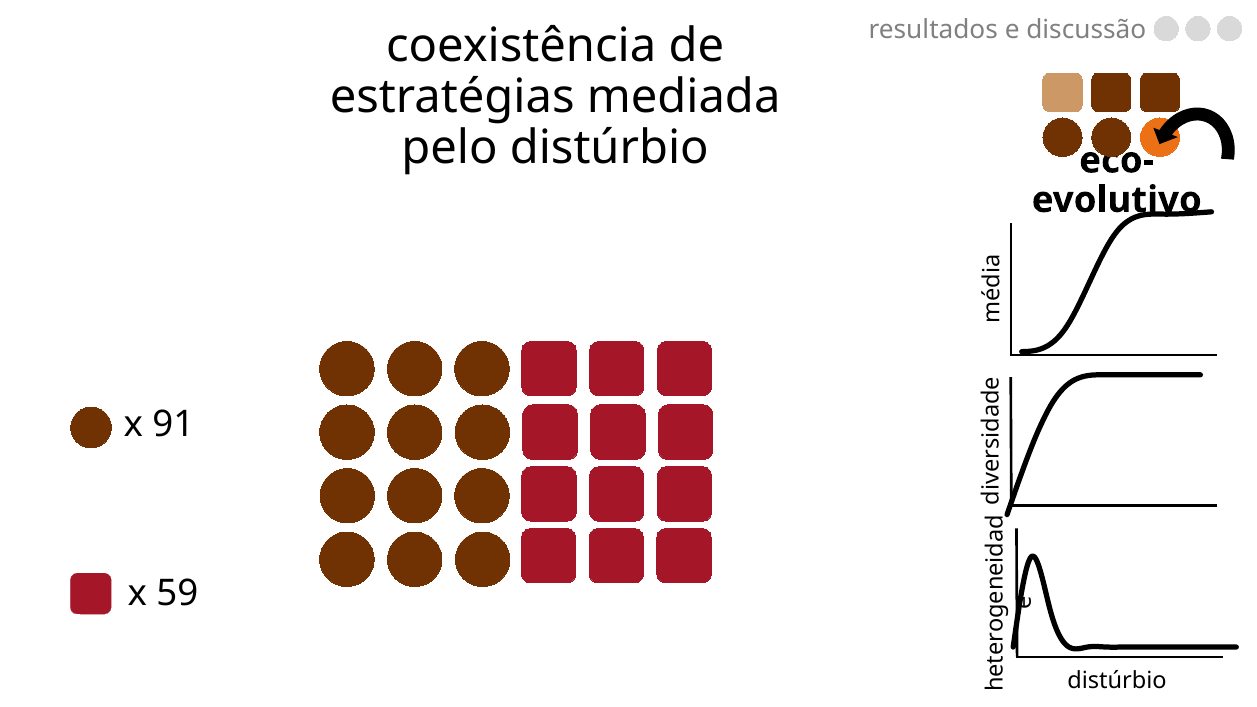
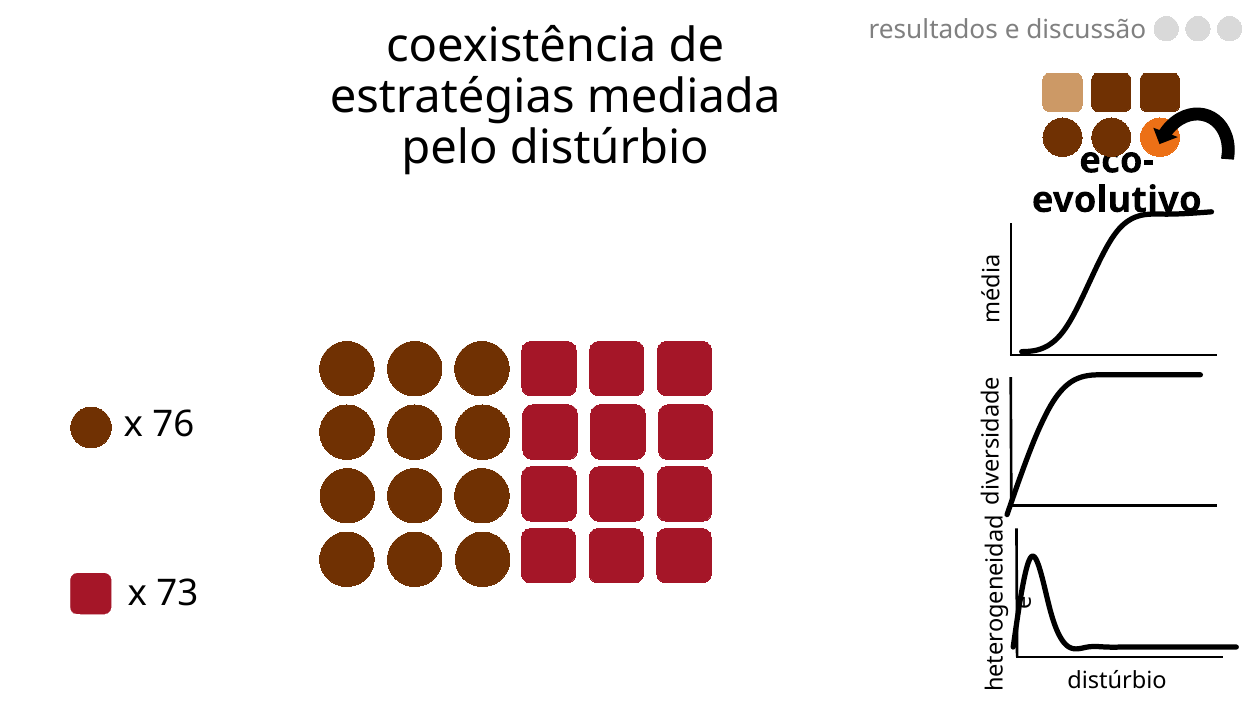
91: 91 -> 76
59: 59 -> 73
